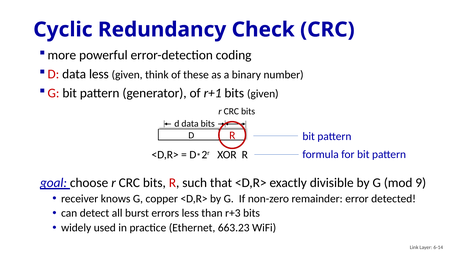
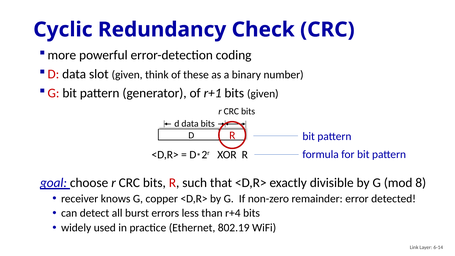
data less: less -> slot
9: 9 -> 8
r+3: r+3 -> r+4
663.23: 663.23 -> 802.19
